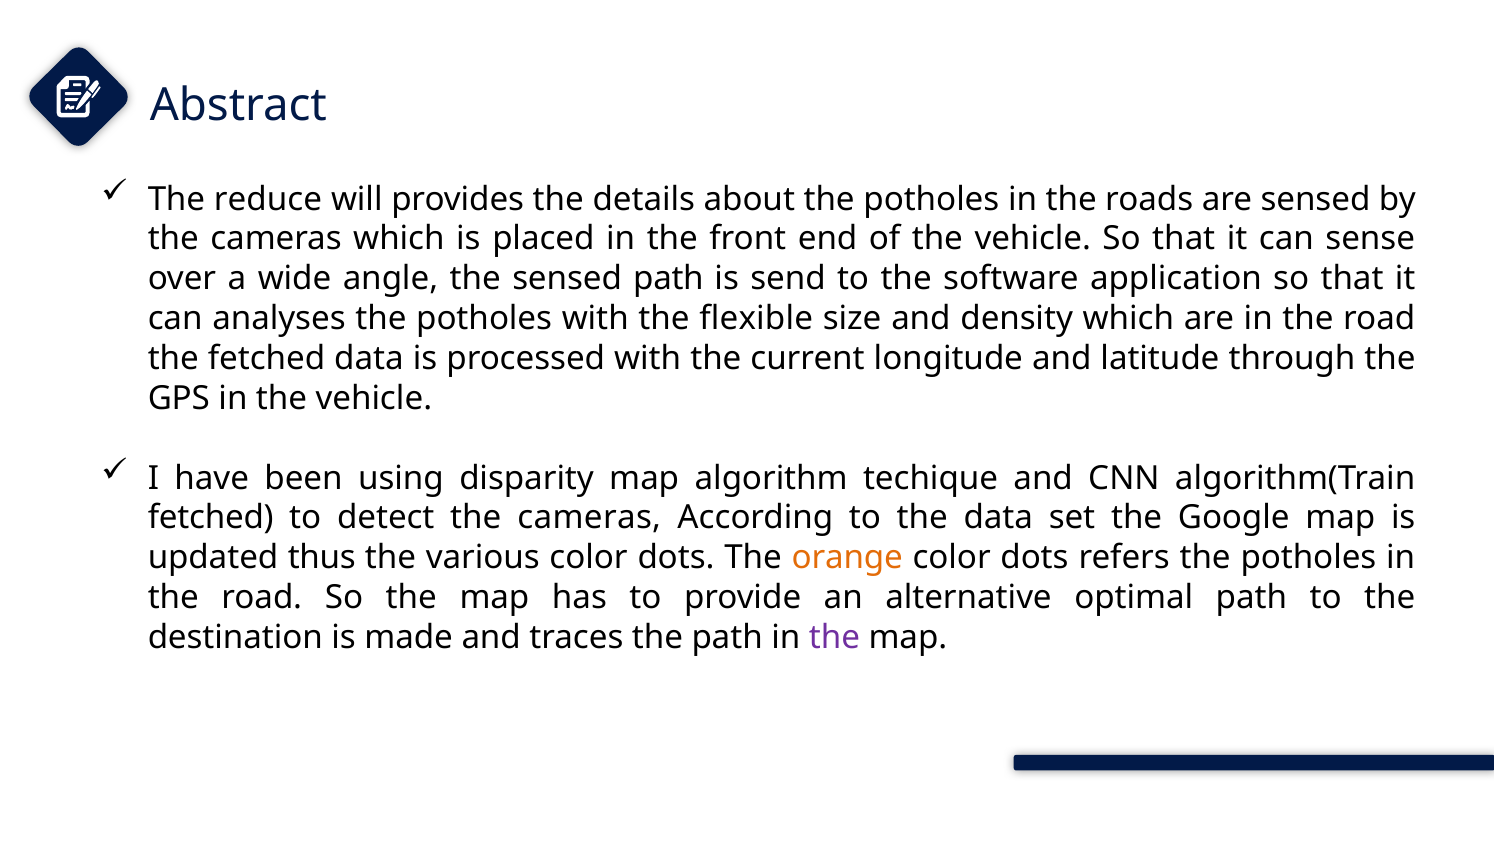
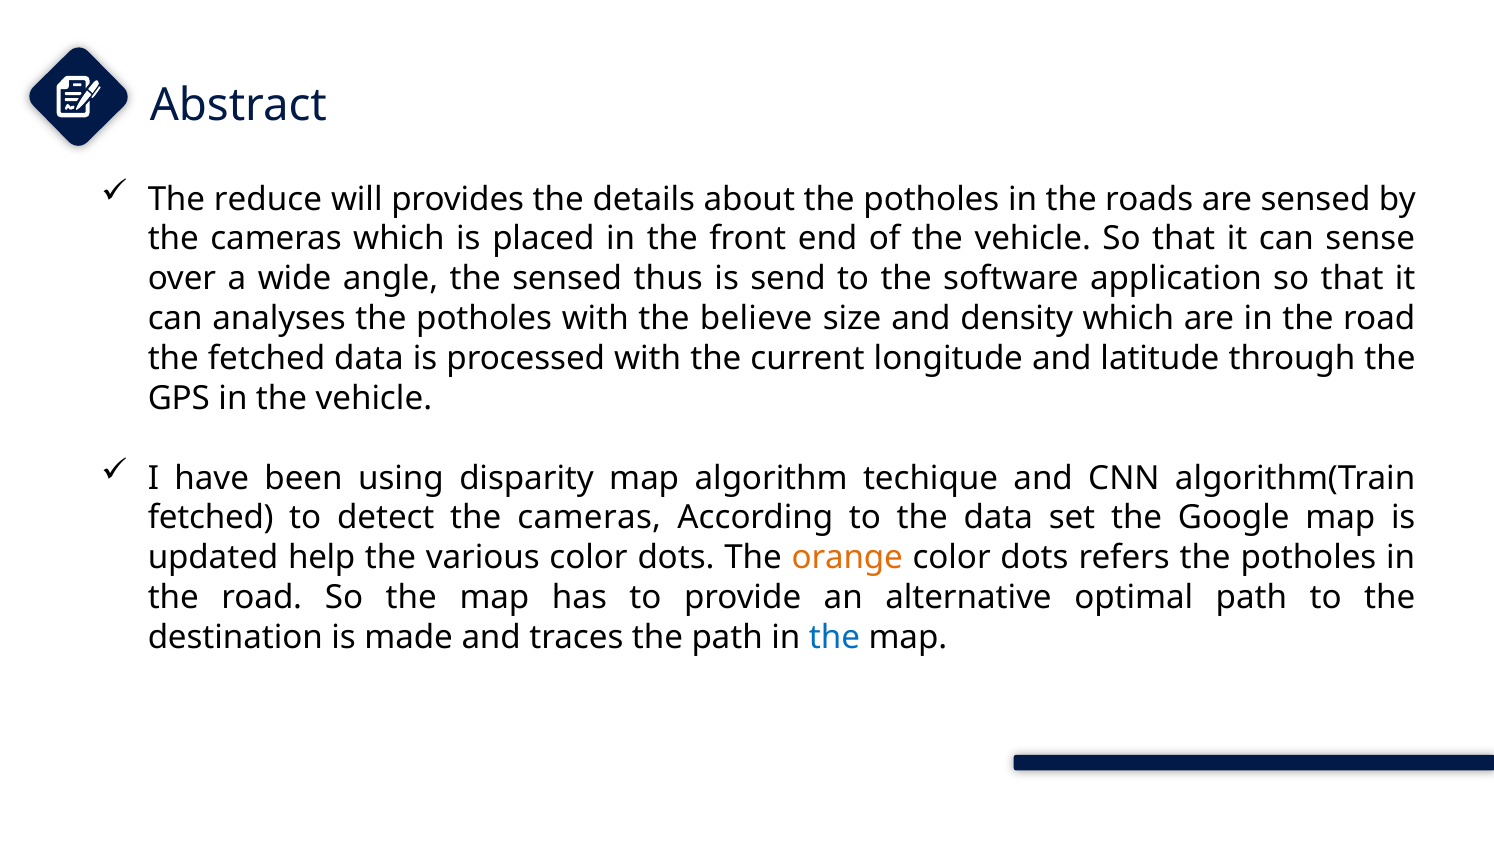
sensed path: path -> thus
flexible: flexible -> believe
thus: thus -> help
the at (834, 637) colour: purple -> blue
